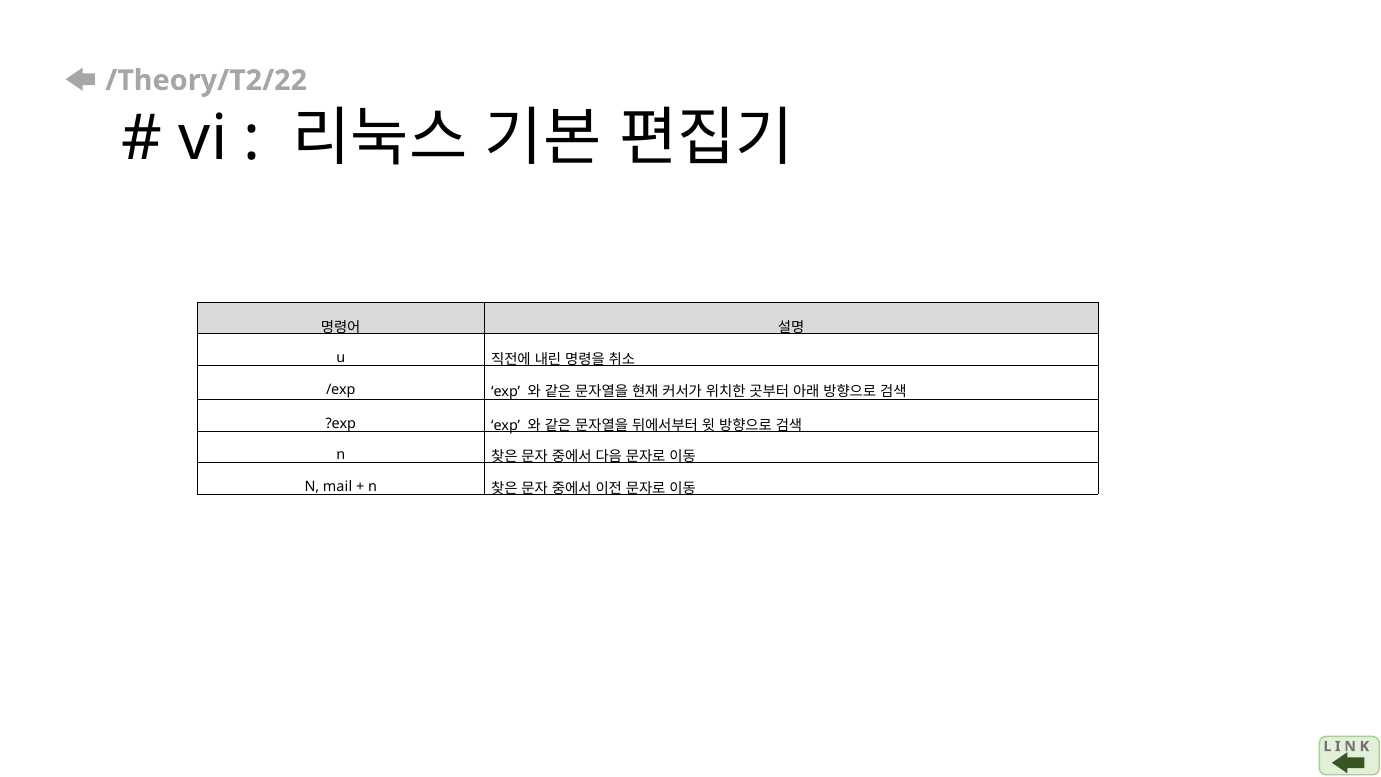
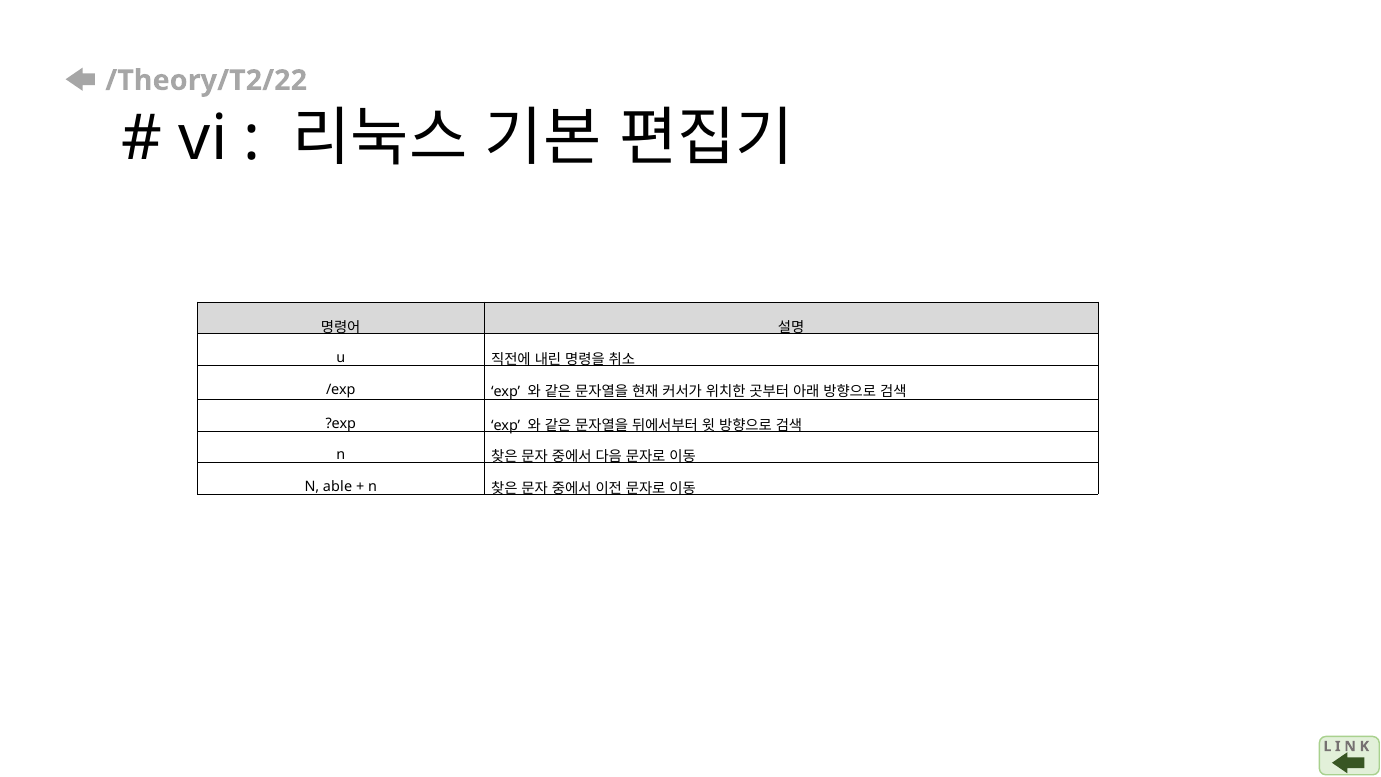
mail: mail -> able
